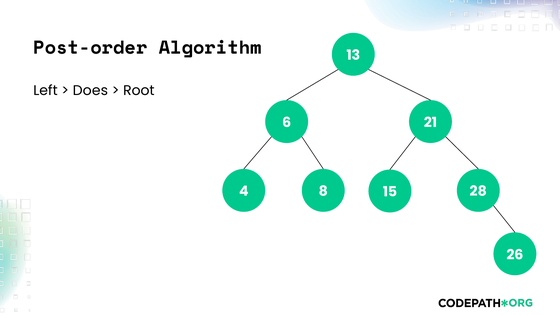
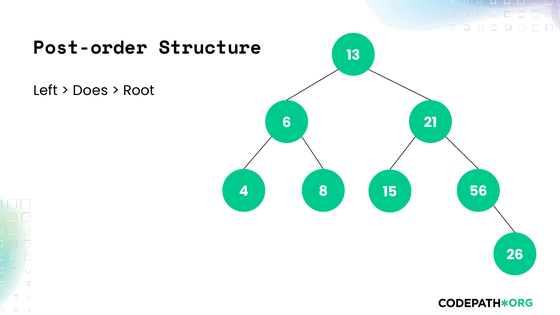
Algorithm: Algorithm -> Structure
28: 28 -> 56
